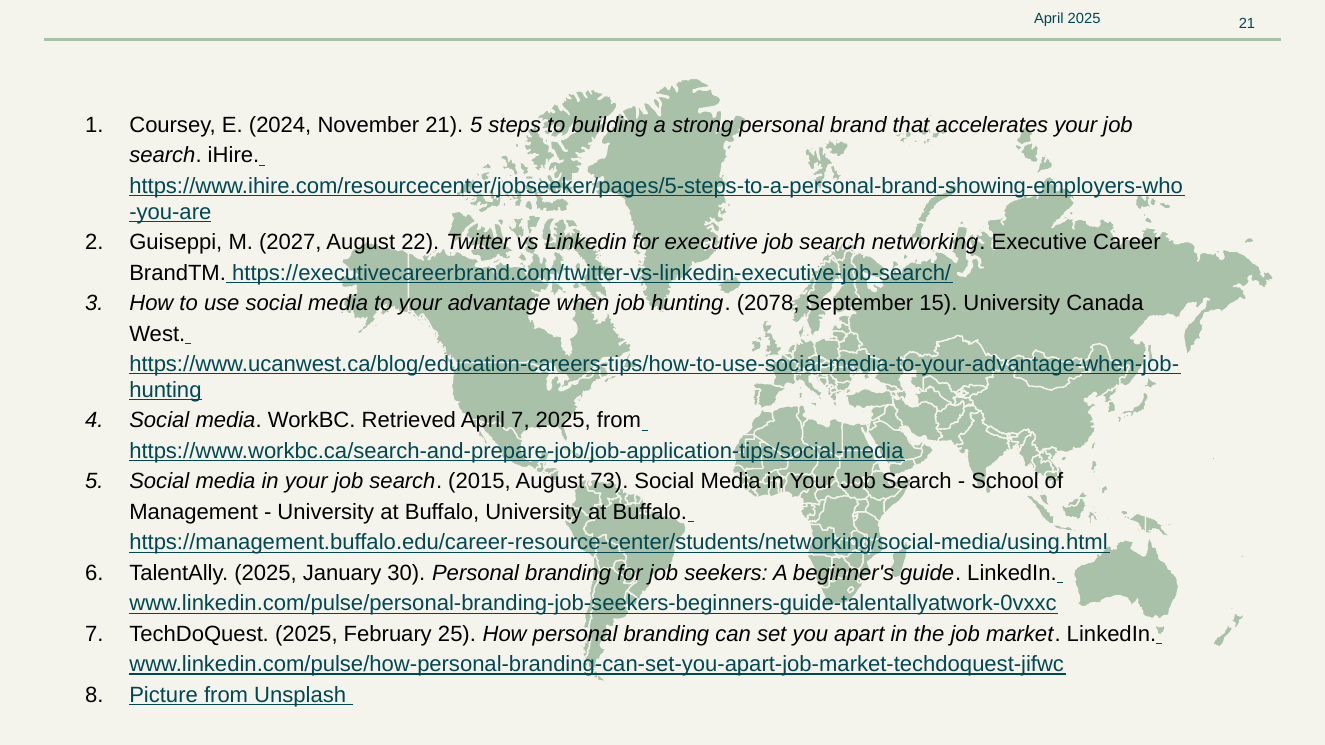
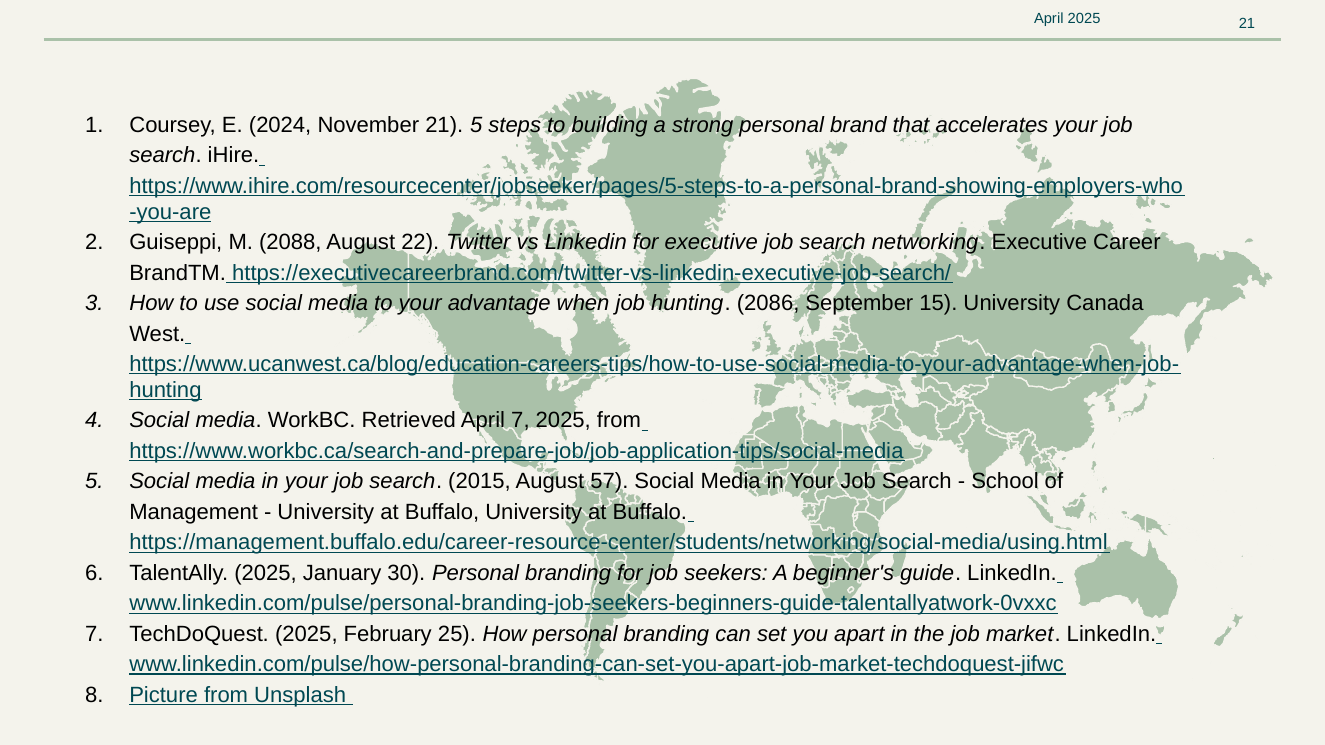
2027: 2027 -> 2088
2078: 2078 -> 2086
73: 73 -> 57
